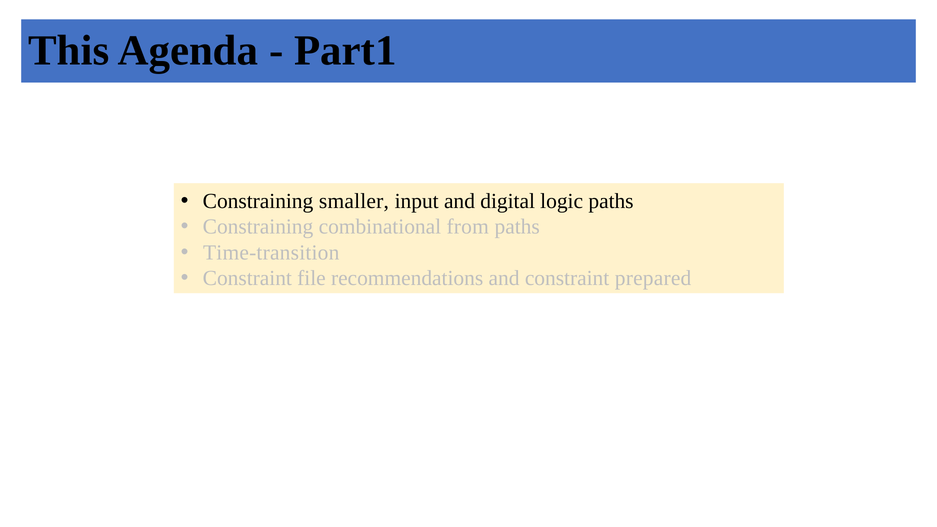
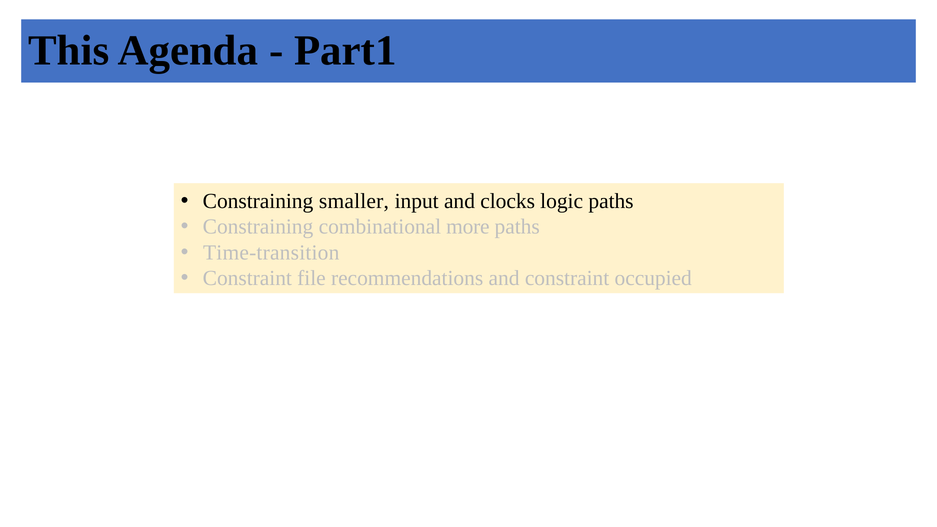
digital: digital -> clocks
from: from -> more
prepared: prepared -> occupied
